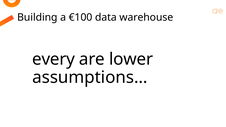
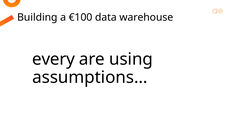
lower: lower -> using
